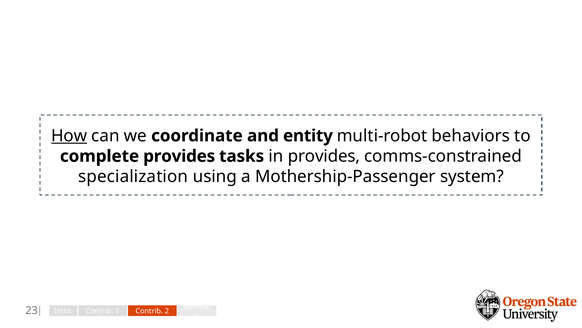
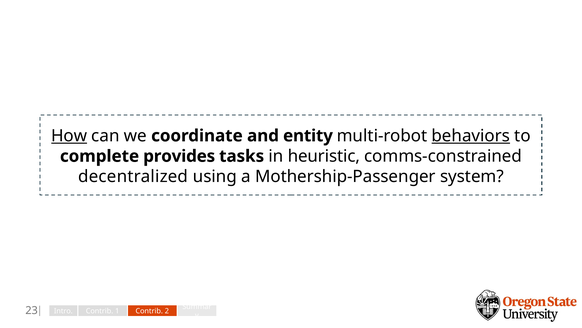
behaviors underline: none -> present
in provides: provides -> heuristic
specialization: specialization -> decentralized
